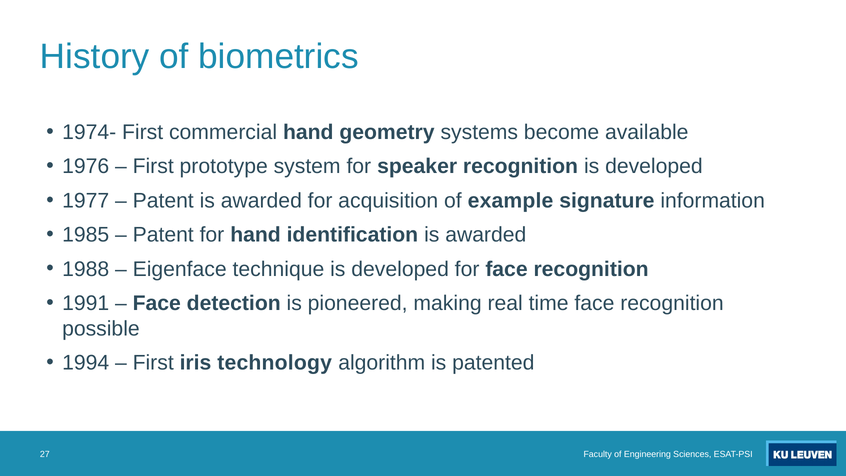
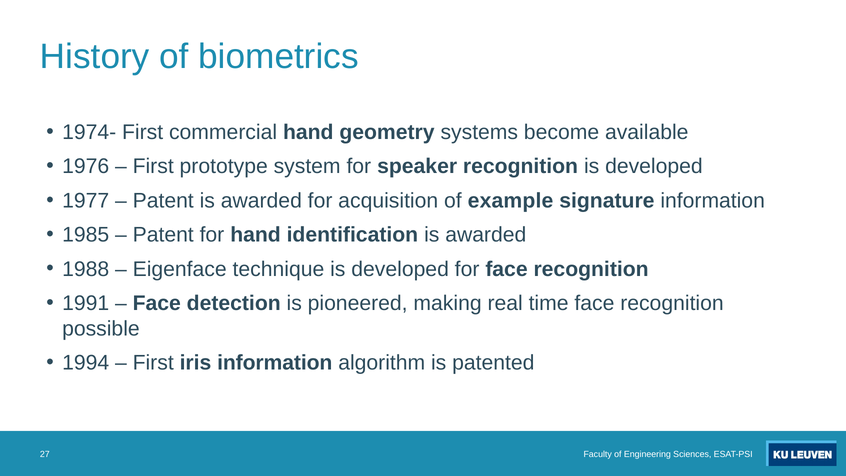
iris technology: technology -> information
